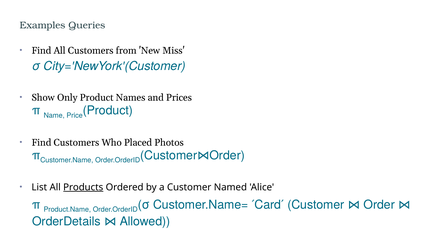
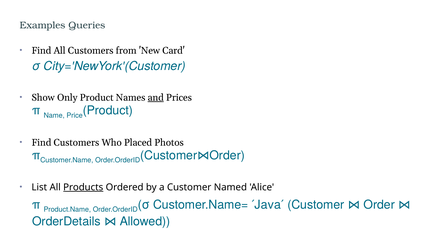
Miss: Miss -> Card
and underline: none -> present
Card: Card -> Java
